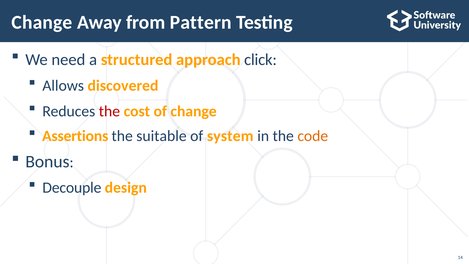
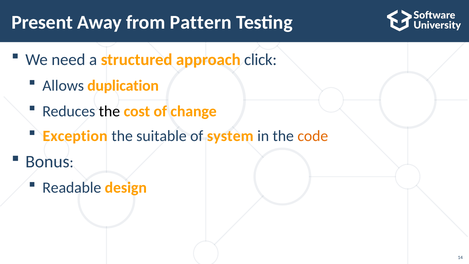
Change at (42, 22): Change -> Present
discovered: discovered -> duplication
the at (109, 111) colour: red -> black
Assertions: Assertions -> Exception
Decouple: Decouple -> Readable
